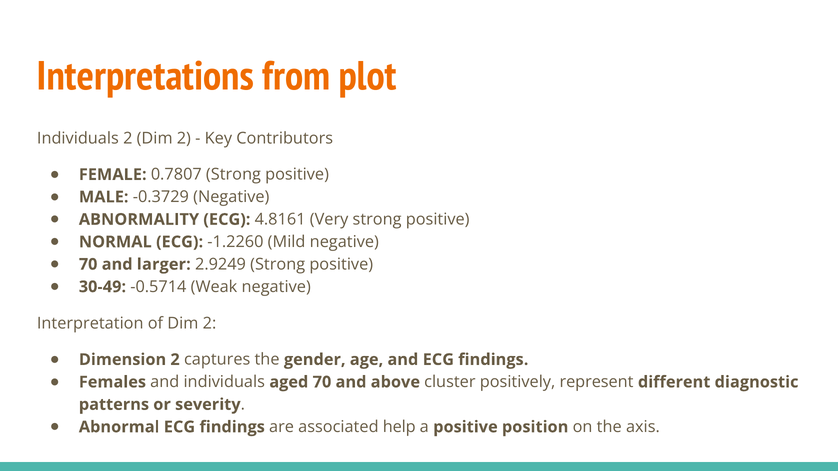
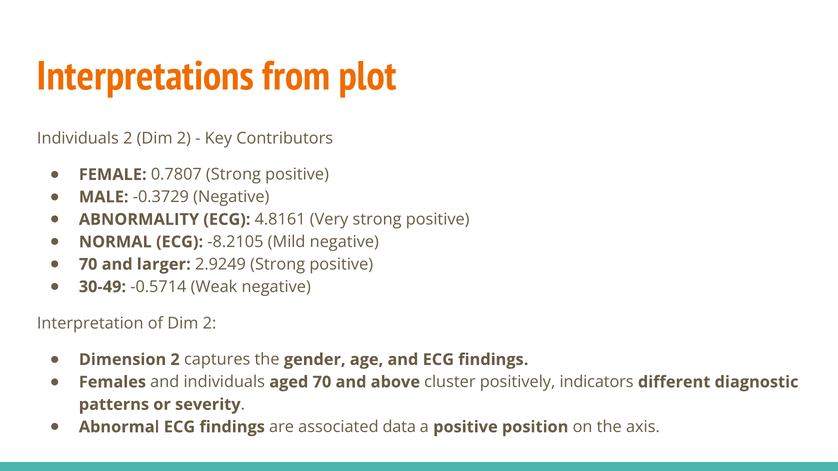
-1.2260: -1.2260 -> -8.2105
represent: represent -> indicators
help: help -> data
